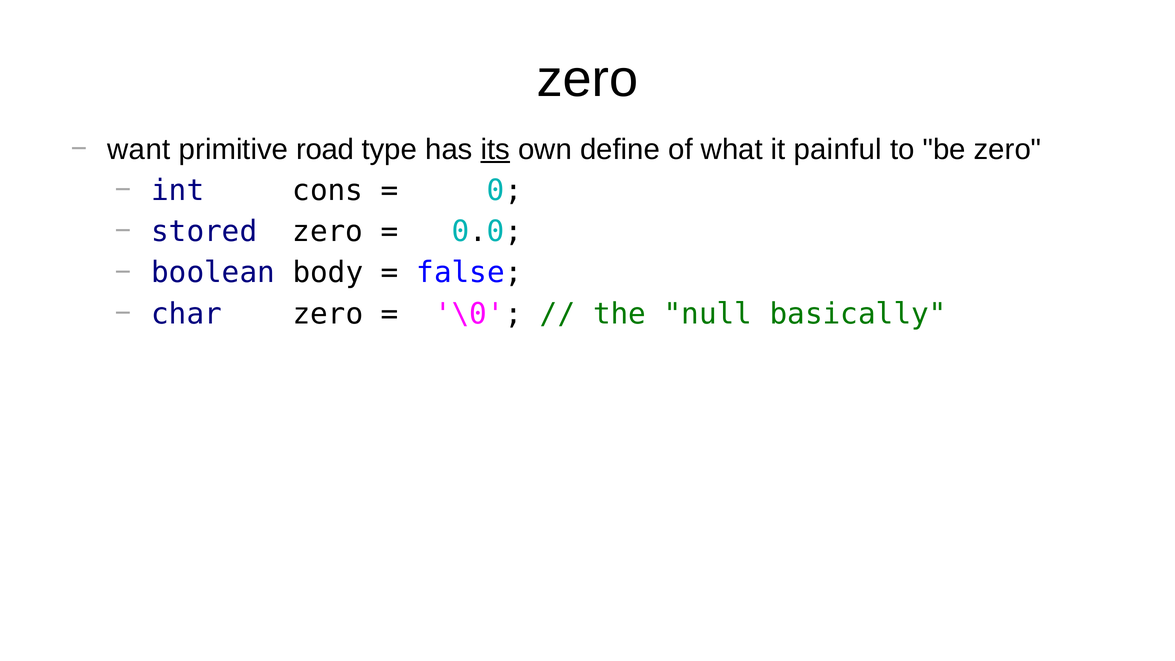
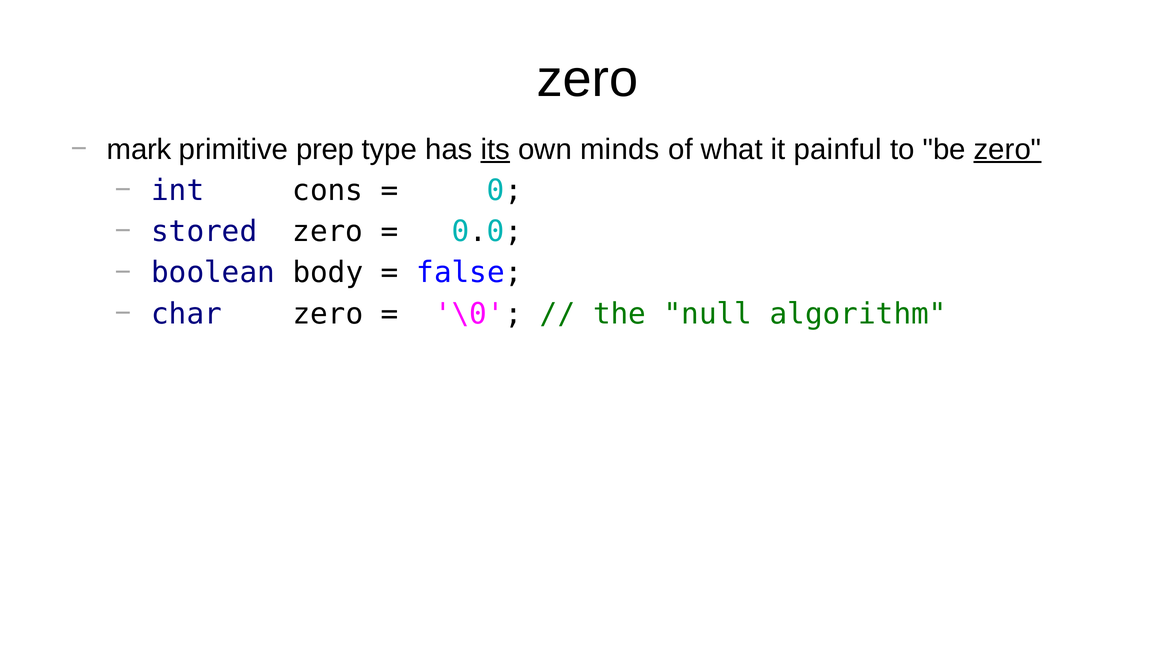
want: want -> mark
road: road -> prep
define: define -> minds
zero at (1008, 149) underline: none -> present
basically: basically -> algorithm
